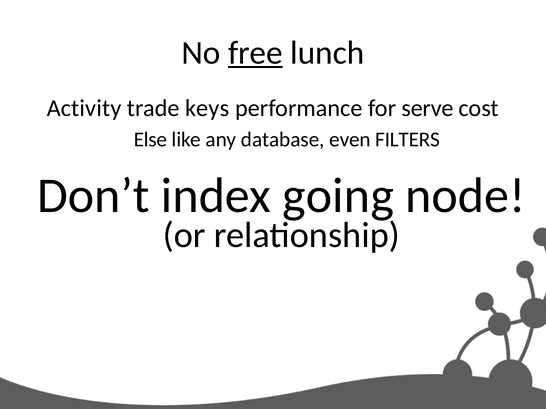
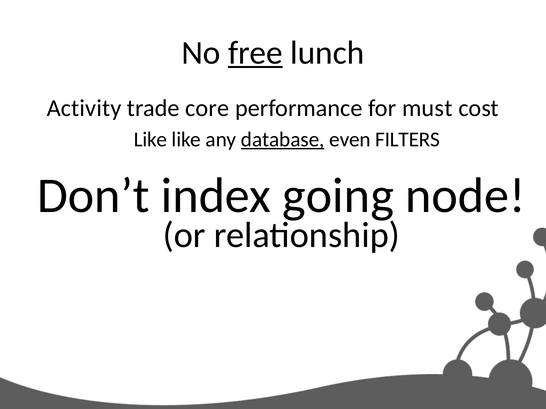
keys: keys -> core
serve: serve -> must
Else at (150, 140): Else -> Like
database underline: none -> present
